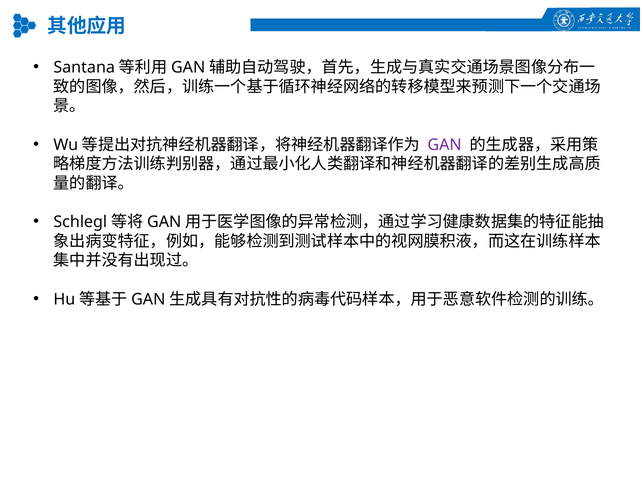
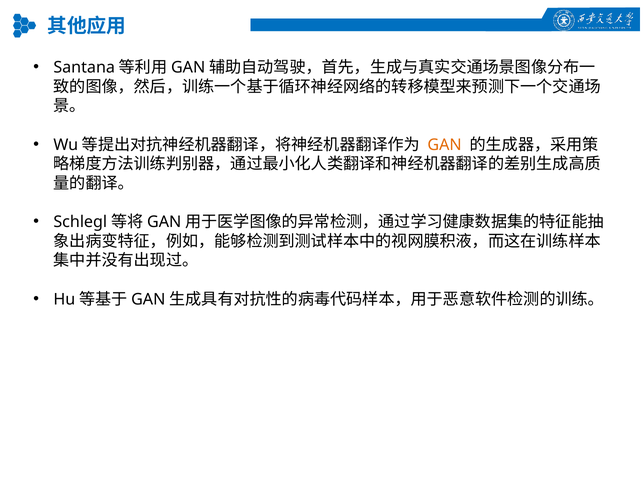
GAN colour: purple -> orange
